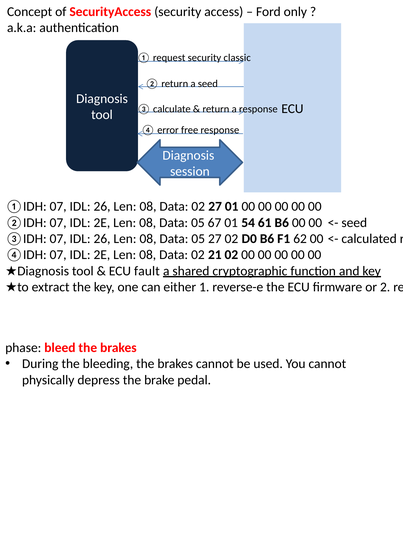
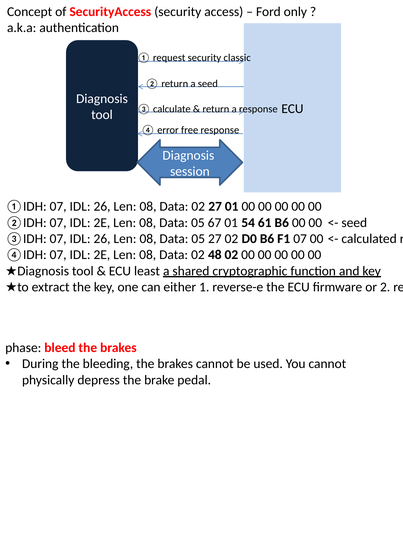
F1 62: 62 -> 07
21: 21 -> 48
fault: fault -> least
